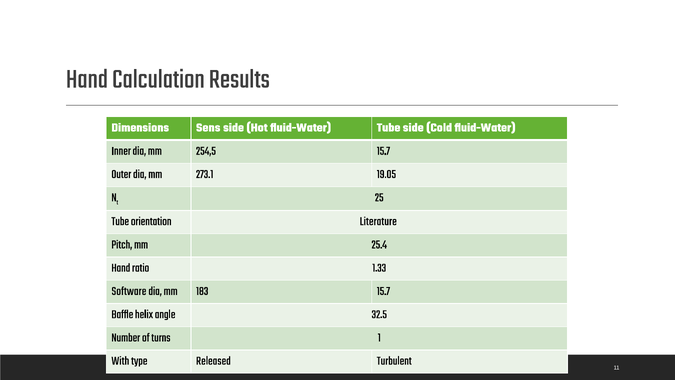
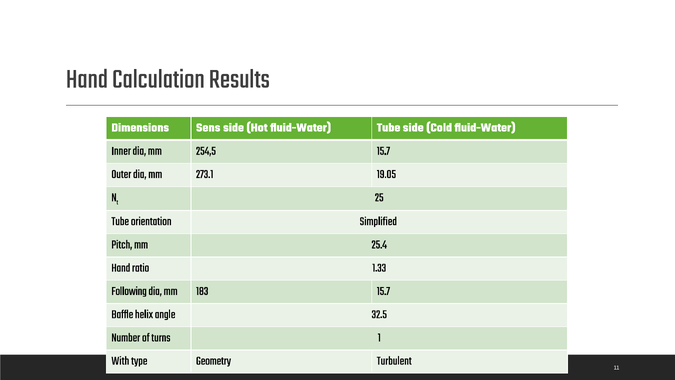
Literature: Literature -> Simplified
Software: Software -> Following
Released: Released -> Geometry
